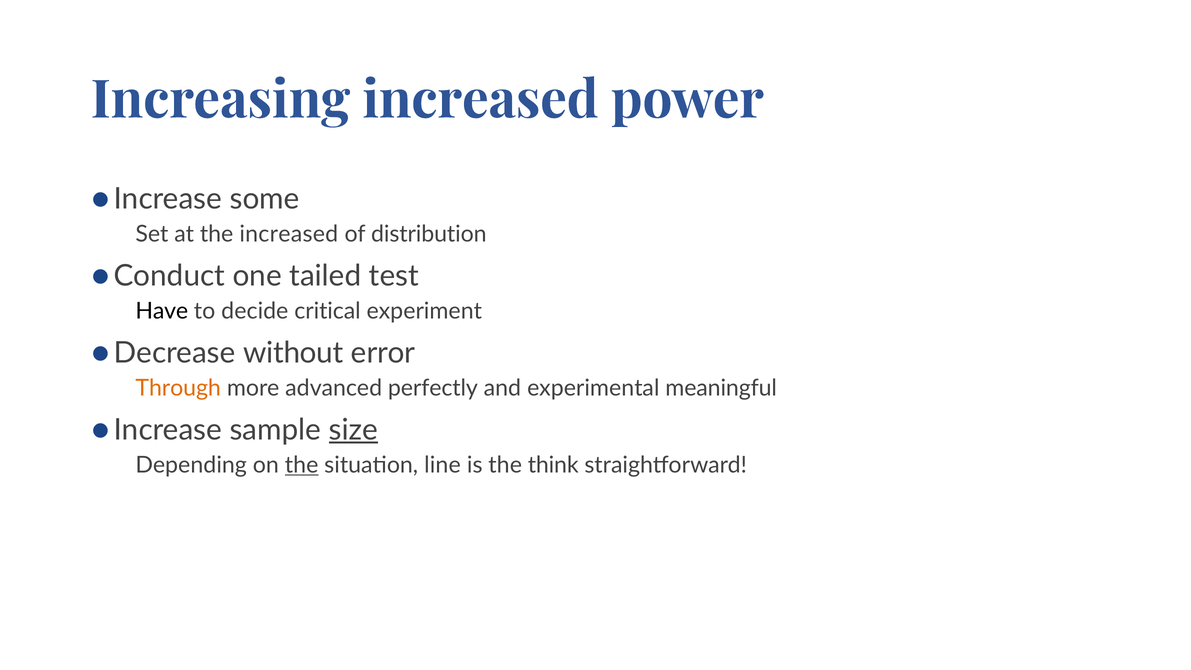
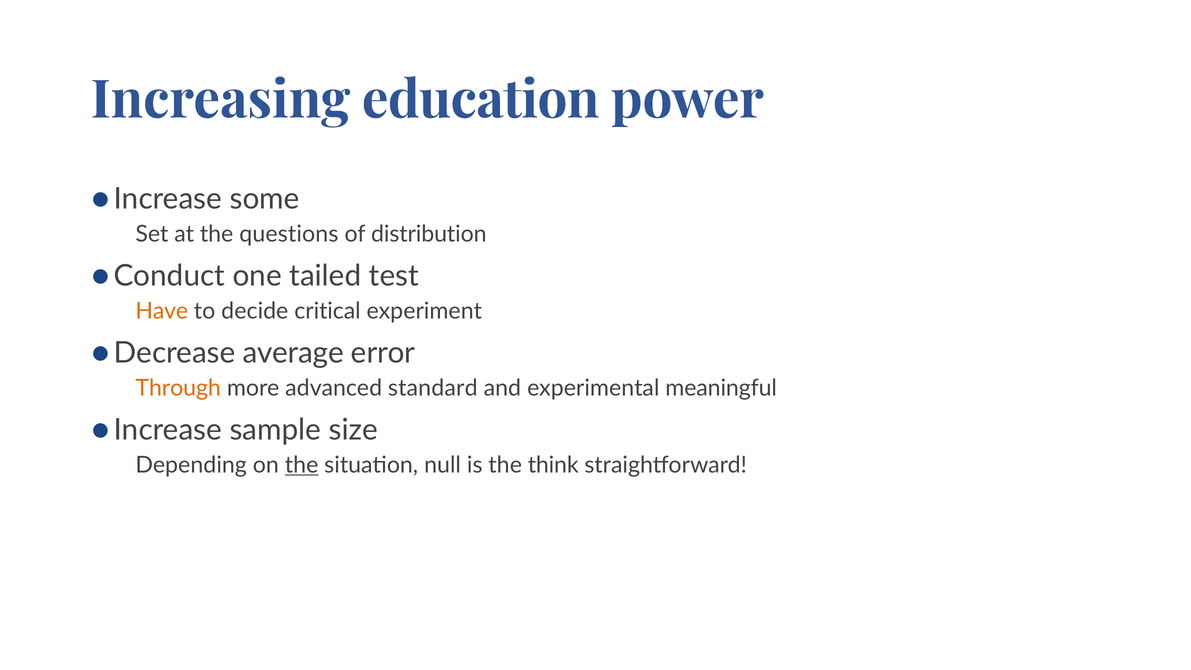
Increasing increased: increased -> education
the increased: increased -> questions
Have colour: black -> orange
without: without -> average
perfectly: perfectly -> standard
size underline: present -> none
line: line -> null
